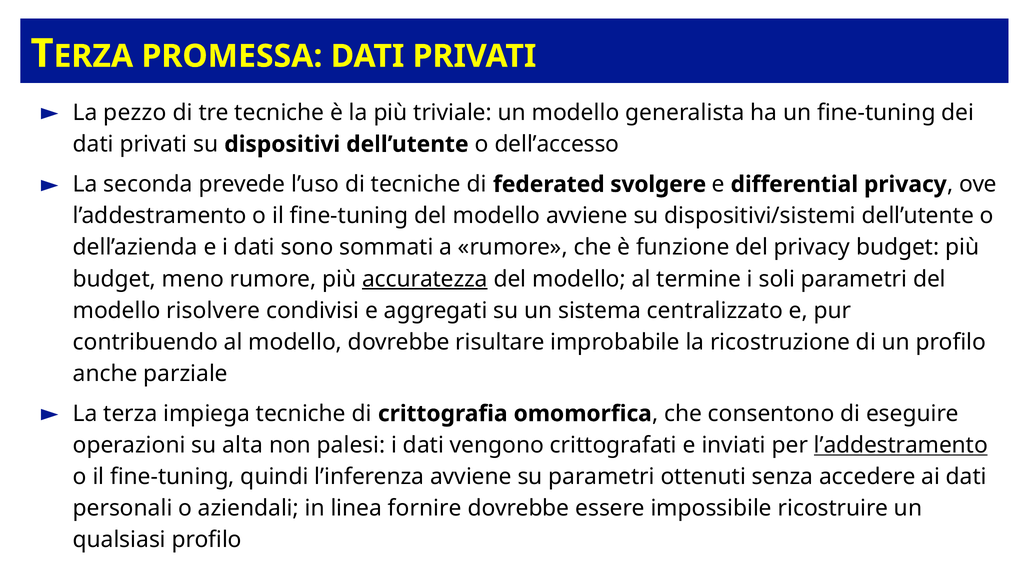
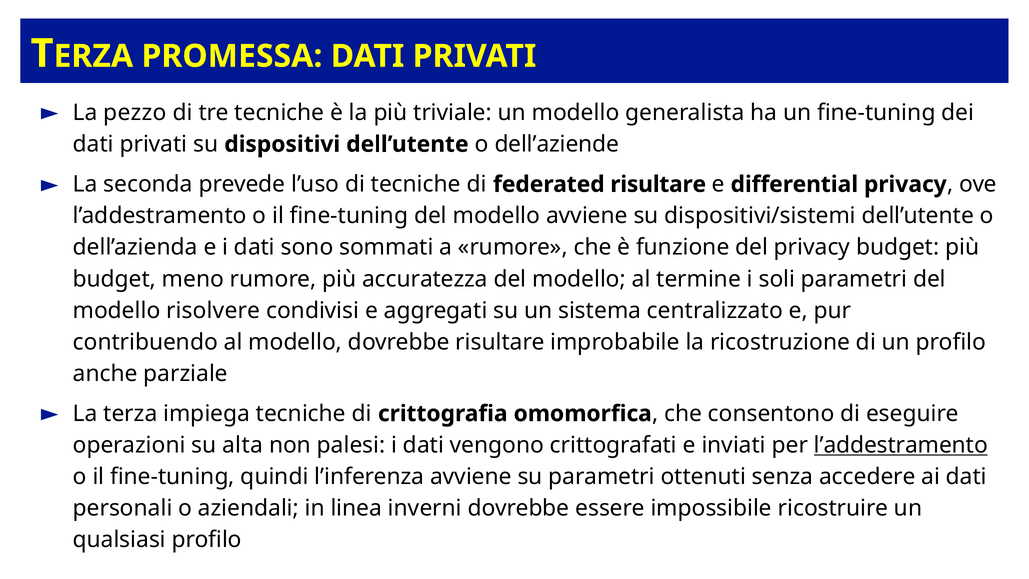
dell’accesso: dell’accesso -> dell’aziende
federated svolgere: svolgere -> risultare
accuratezza underline: present -> none
fornire: fornire -> inverni
